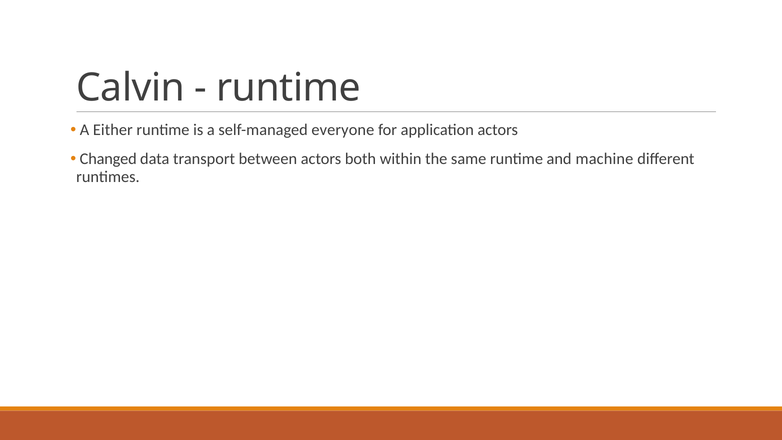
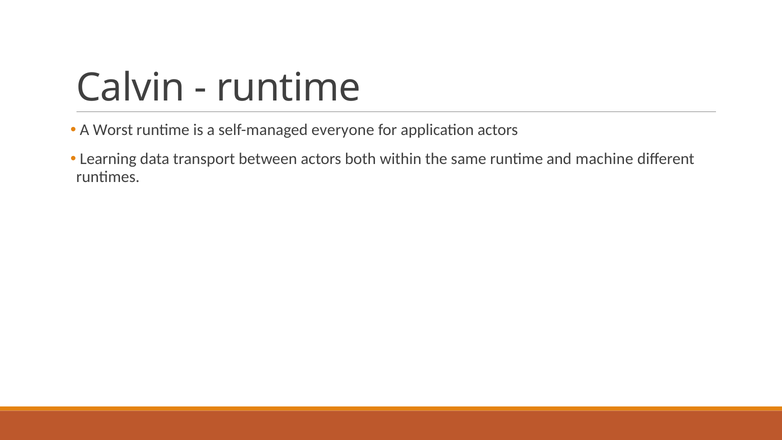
Either: Either -> Worst
Changed: Changed -> Learning
